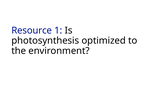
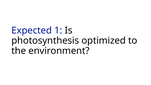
Resource: Resource -> Expected
